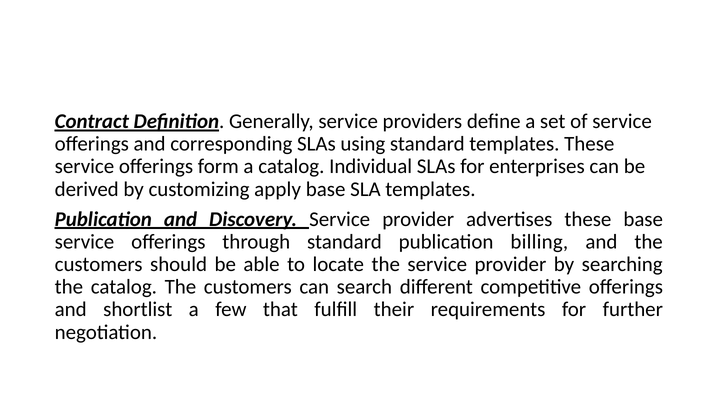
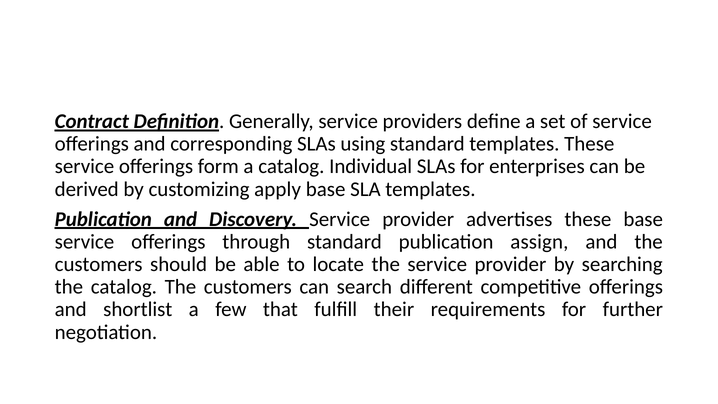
billing: billing -> assign
